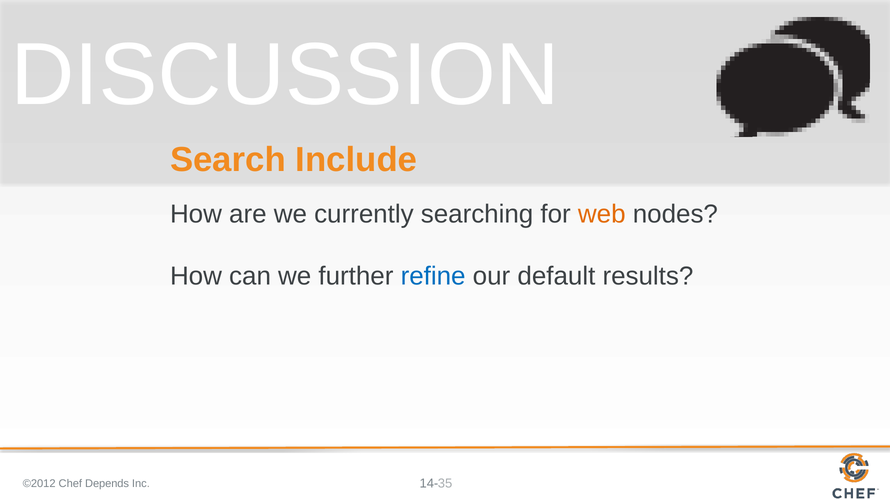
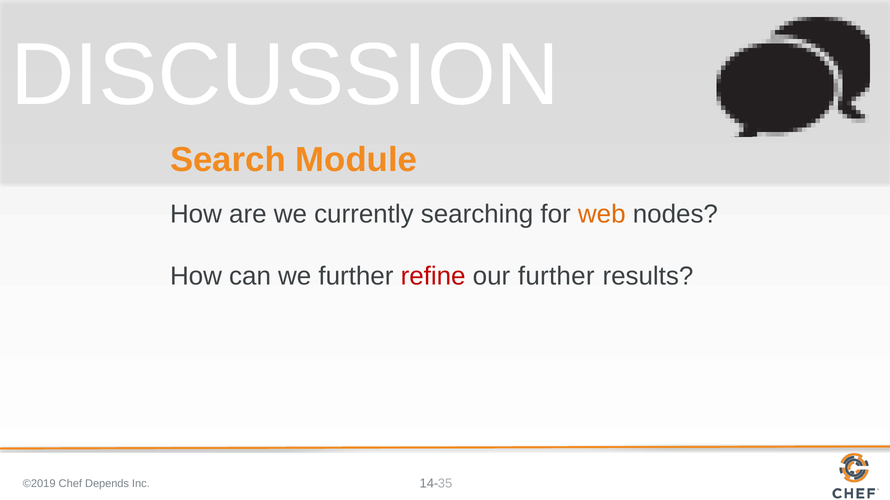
Include: Include -> Module
refine colour: blue -> red
our default: default -> further
©2012: ©2012 -> ©2019
